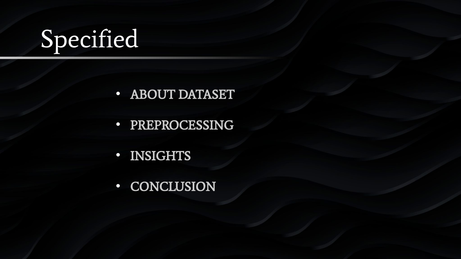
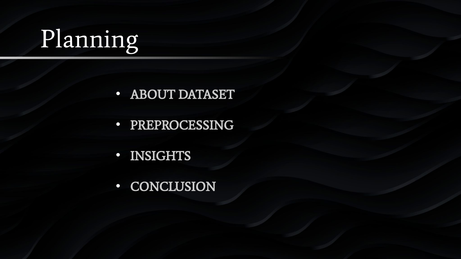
Specified: Specified -> Planning
